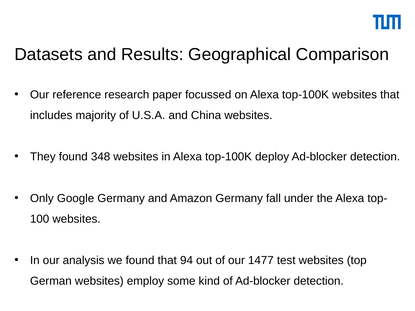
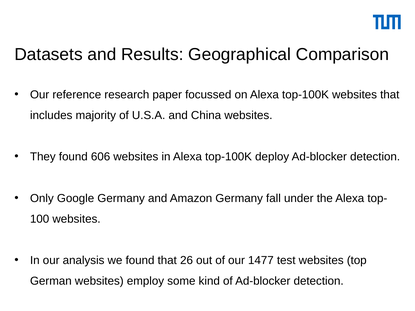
348: 348 -> 606
94: 94 -> 26
